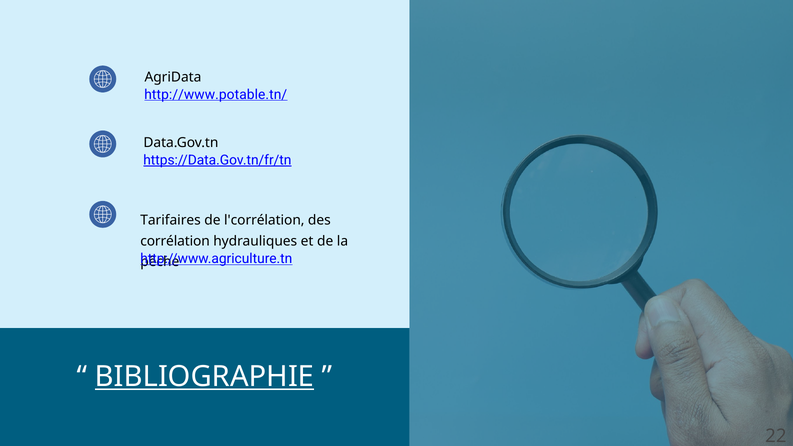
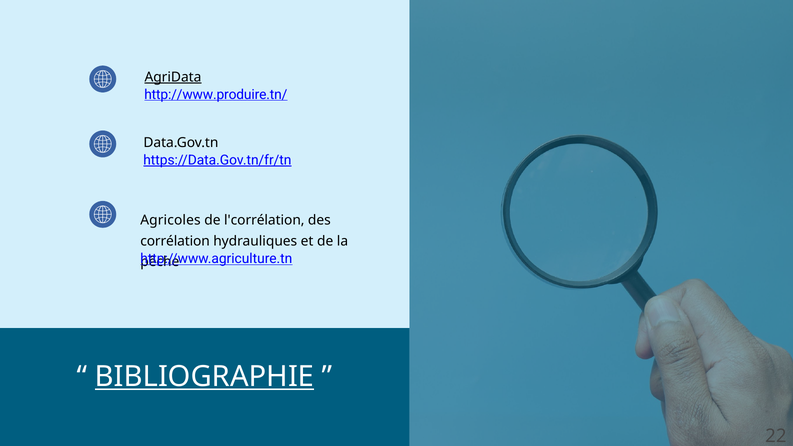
AgriData underline: none -> present
http://www.potable.tn/: http://www.potable.tn/ -> http://www.produire.tn/
Tarifaires: Tarifaires -> Agricoles
